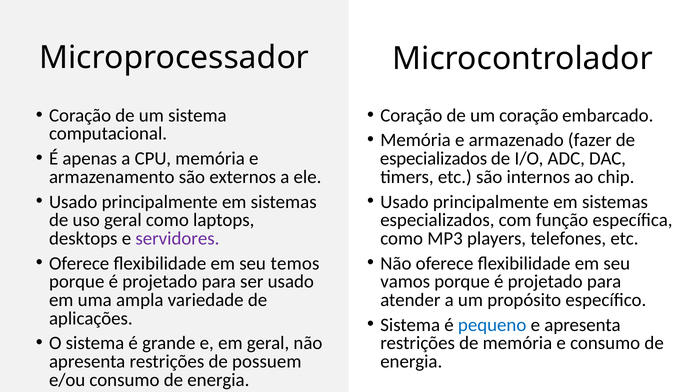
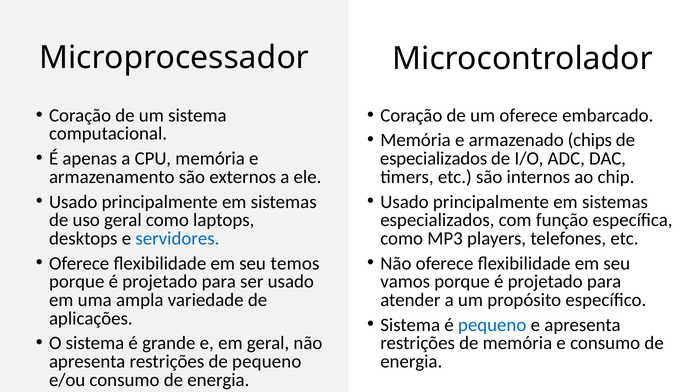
um coração: coração -> oferece
fazer: fazer -> chips
servidores colour: purple -> blue
de possuem: possuem -> pequeno
